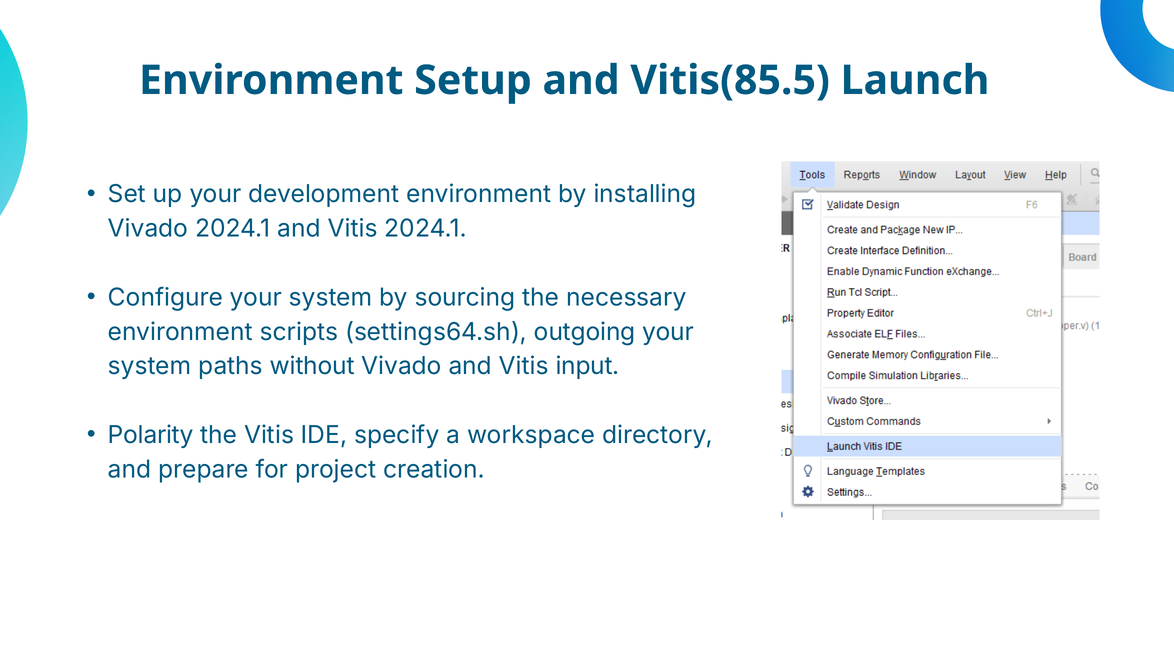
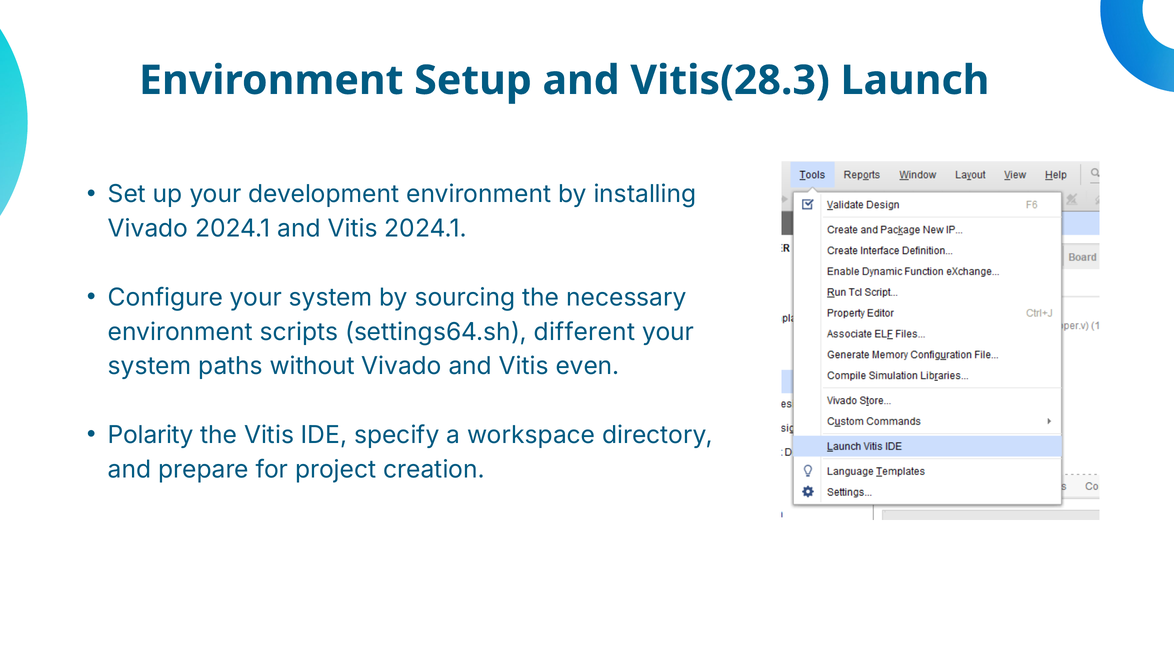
Vitis(85.5: Vitis(85.5 -> Vitis(28.3
outgoing: outgoing -> different
input: input -> even
